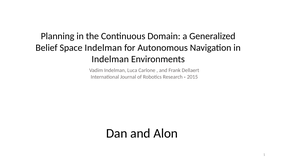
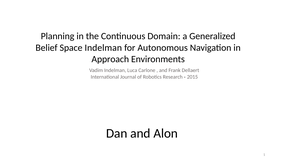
Indelman at (110, 59): Indelman -> Approach
